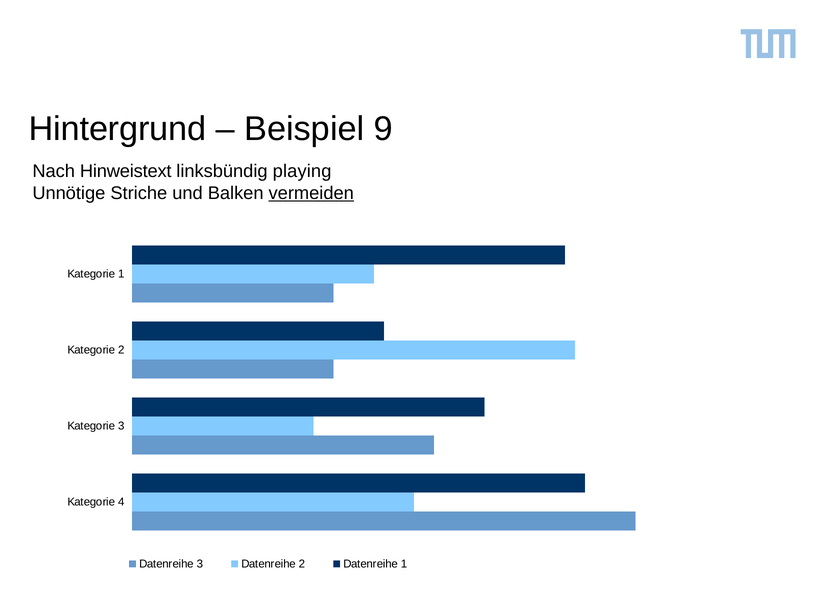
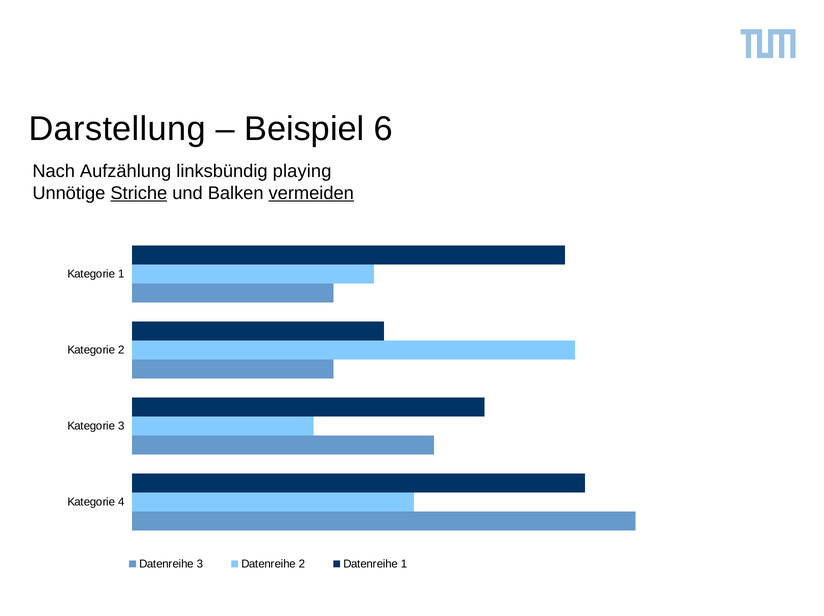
Hintergrund: Hintergrund -> Darstellung
9: 9 -> 6
Hinweistext: Hinweistext -> Aufzählung
Striche underline: none -> present
